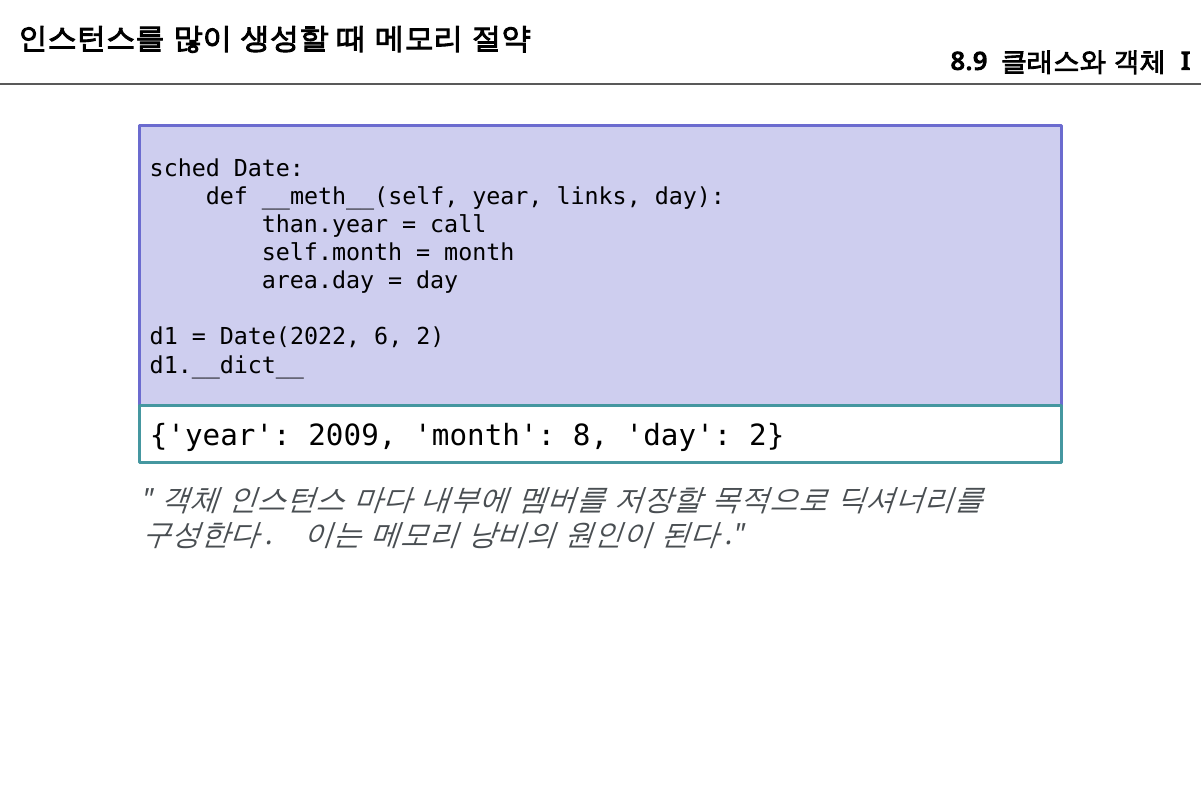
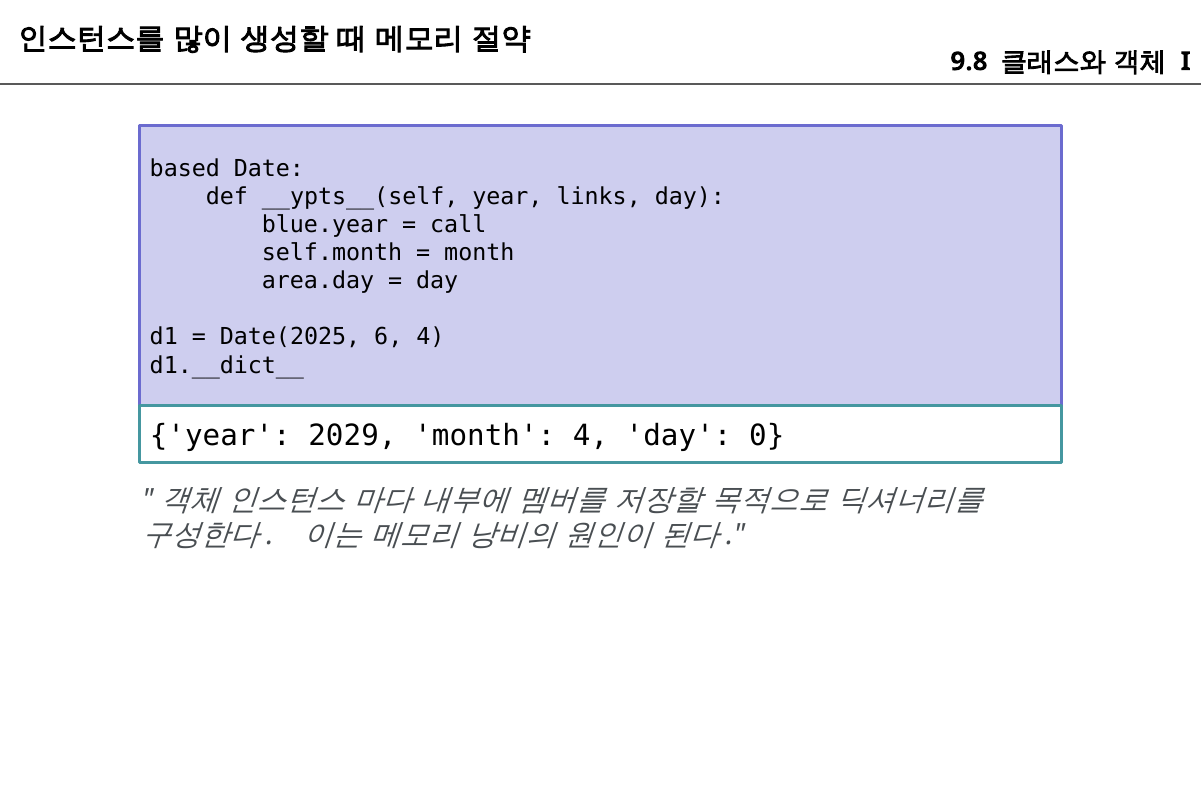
8.9: 8.9 -> 9.8
sched: sched -> based
__meth__(self: __meth__(self -> __ypts__(self
than.year: than.year -> blue.year
Date(2022: Date(2022 -> Date(2025
6 2: 2 -> 4
2009: 2009 -> 2029
month 8: 8 -> 4
day 2: 2 -> 0
